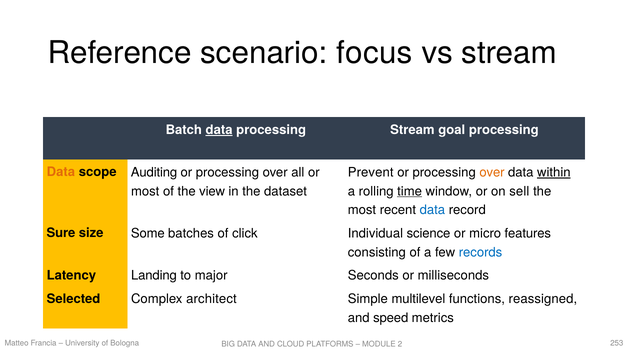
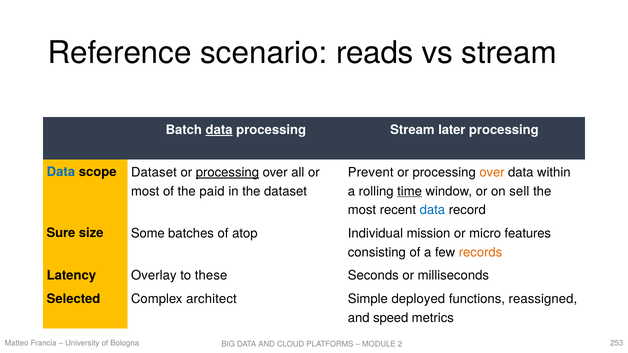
focus: focus -> reads
goal: goal -> later
Data at (61, 172) colour: orange -> blue
scope Auditing: Auditing -> Dataset
processing at (227, 173) underline: none -> present
within underline: present -> none
view: view -> paid
click: click -> atop
science: science -> mission
records colour: blue -> orange
Landing: Landing -> Overlay
major: major -> these
multilevel: multilevel -> deployed
